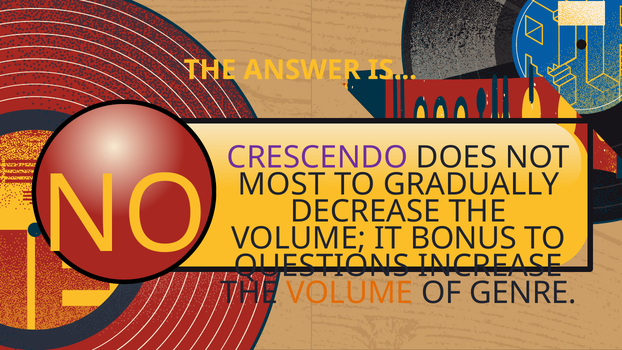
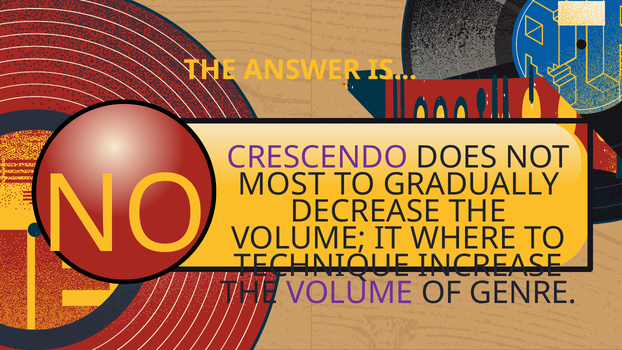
BONUS: BONUS -> WHERE
QUESTIONS: QUESTIONS -> TECHNIQUE
VOLUME at (350, 293) colour: orange -> purple
